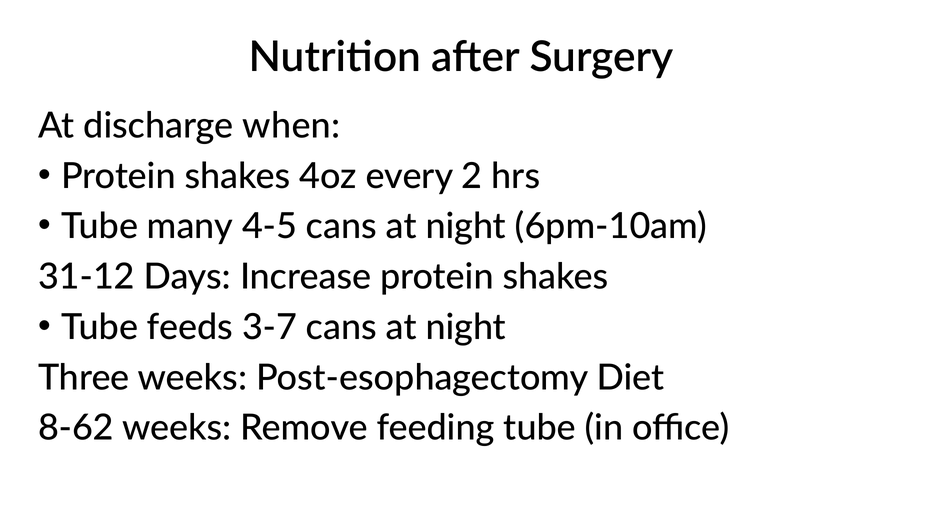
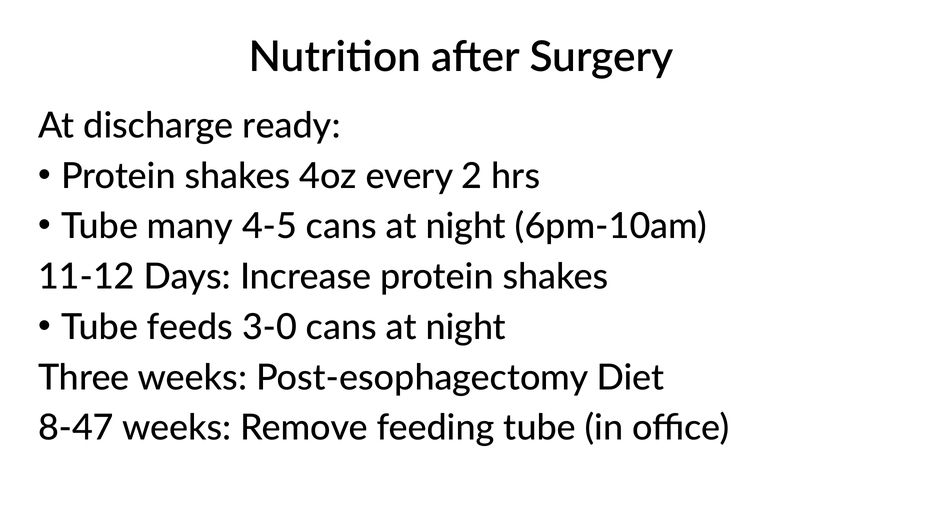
when: when -> ready
31-12: 31-12 -> 11-12
3-7: 3-7 -> 3-0
8-62: 8-62 -> 8-47
